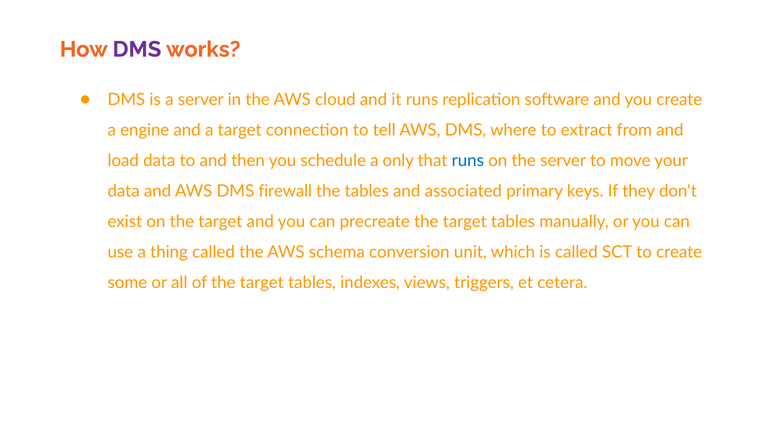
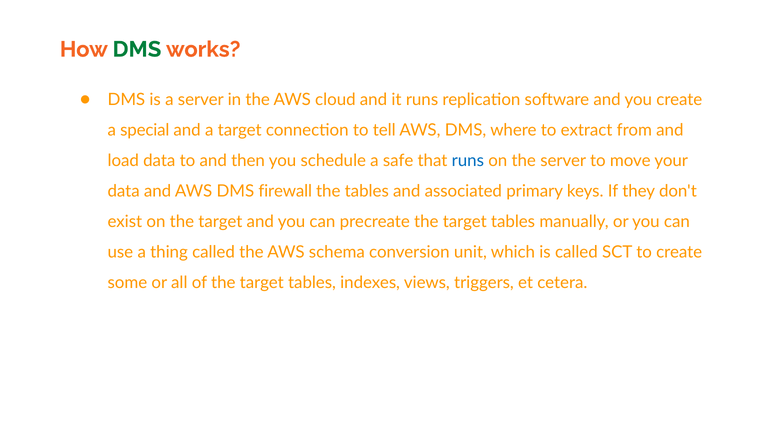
DMS at (137, 49) colour: purple -> green
engine: engine -> special
only: only -> safe
